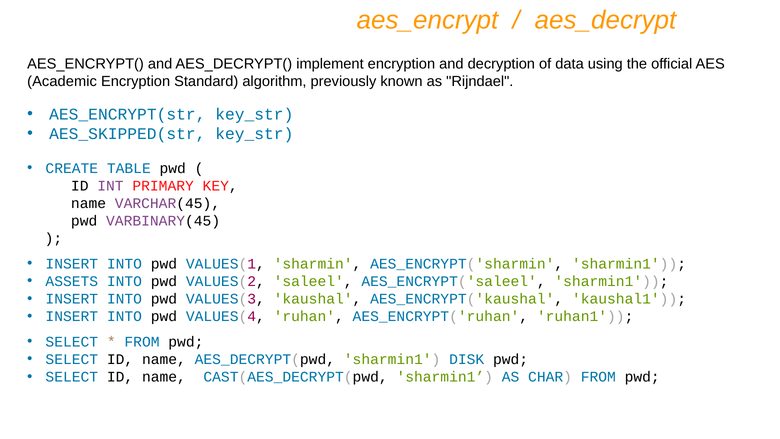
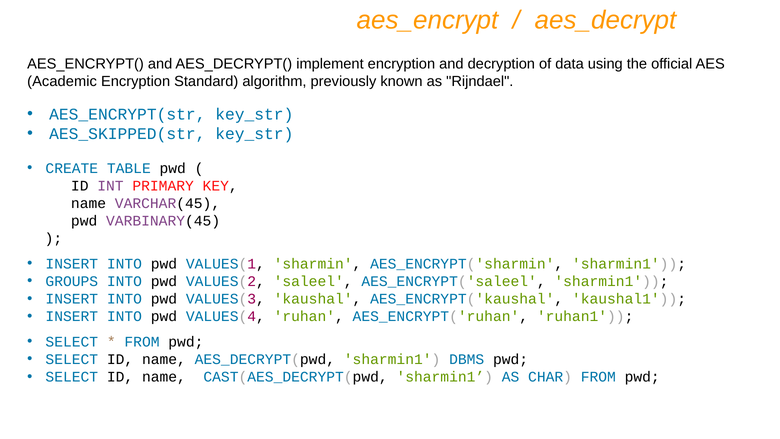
ASSETS: ASSETS -> GROUPS
DISK: DISK -> DBMS
